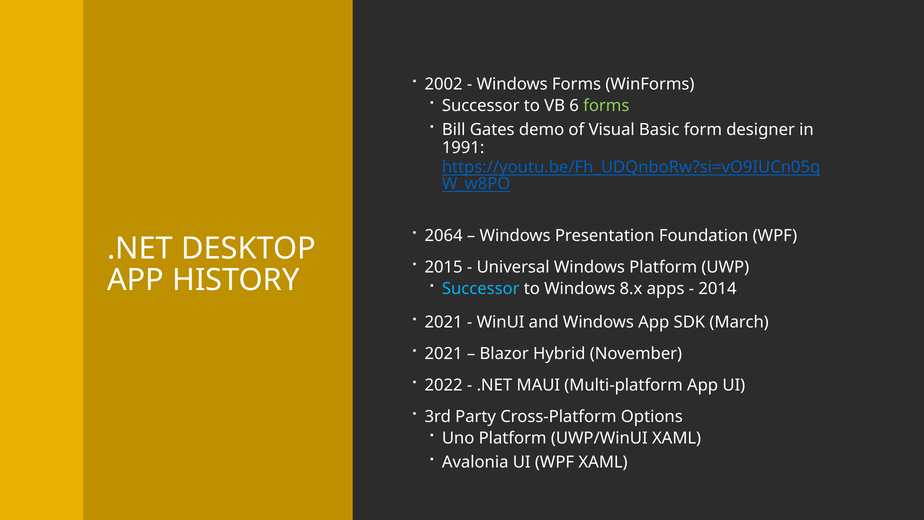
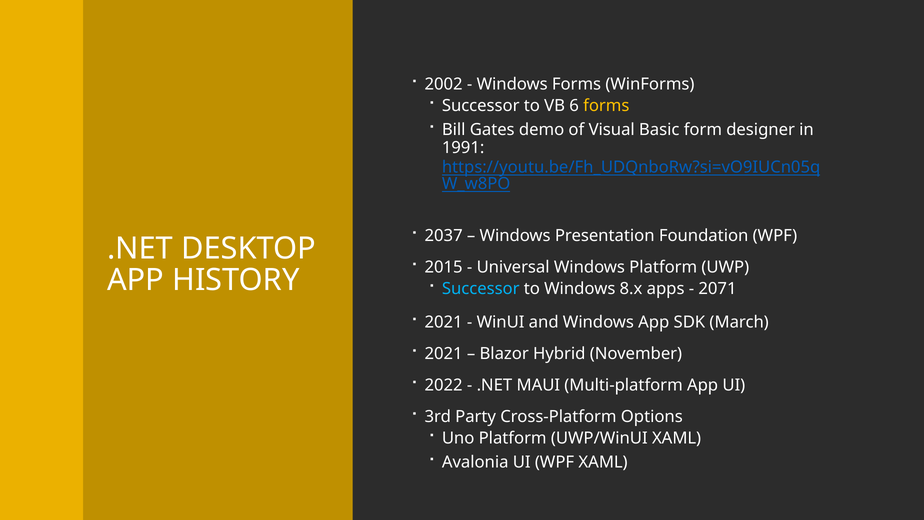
forms at (606, 106) colour: light green -> yellow
2064: 2064 -> 2037
2014: 2014 -> 2071
